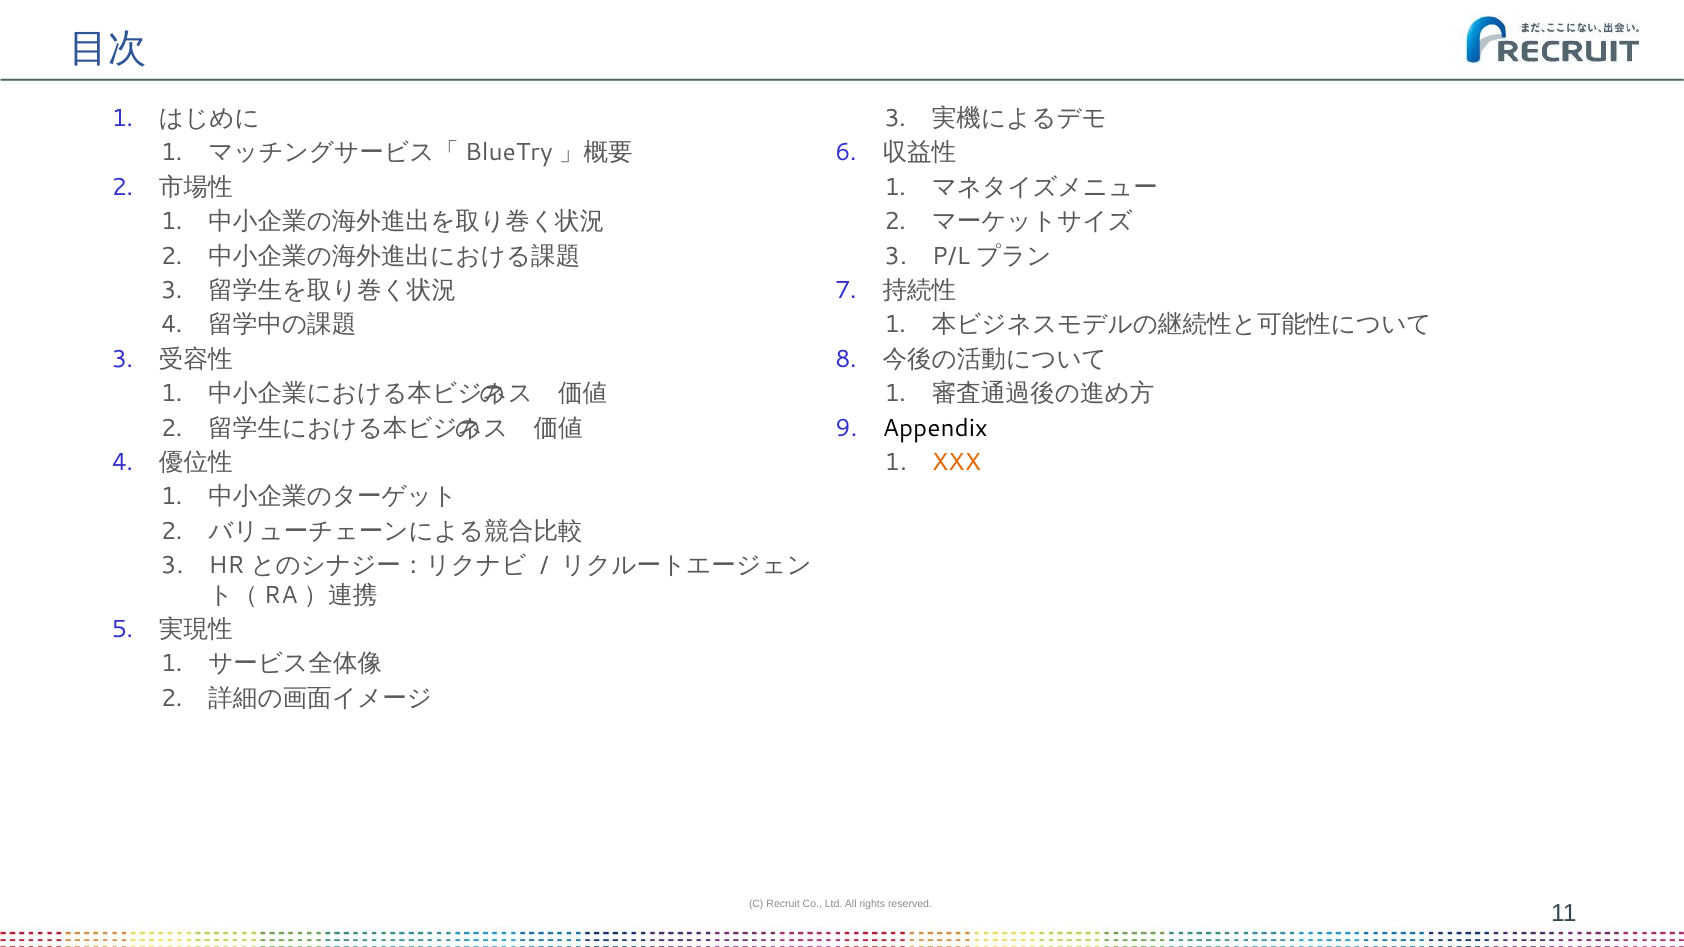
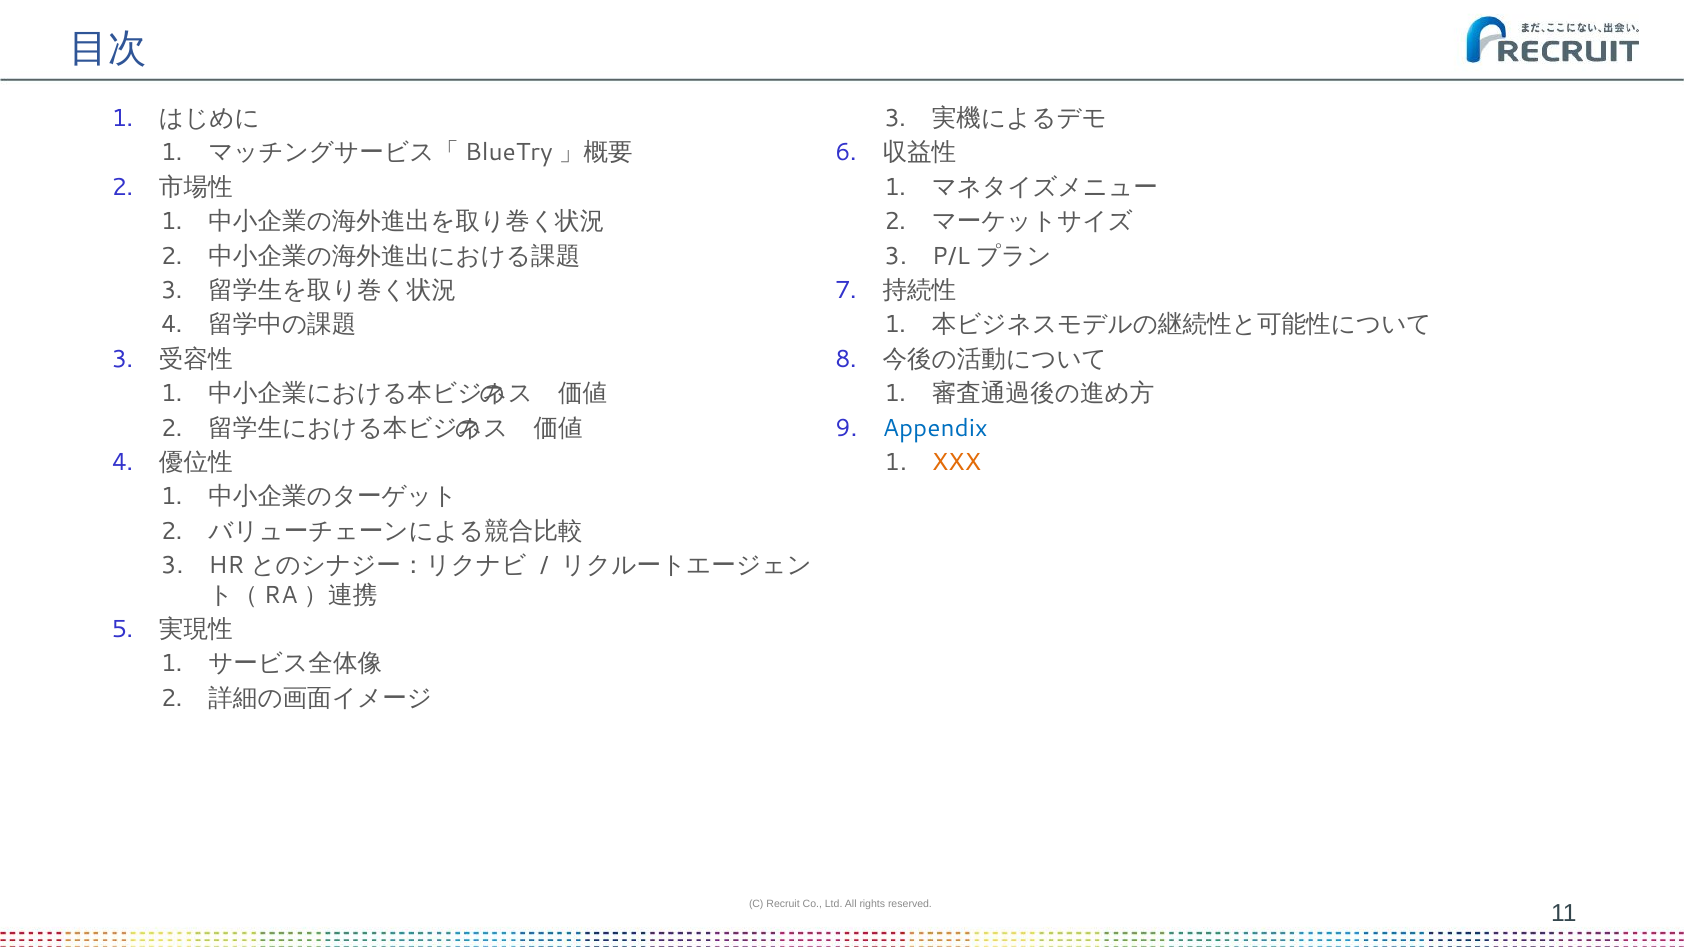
Appendix colour: black -> blue
